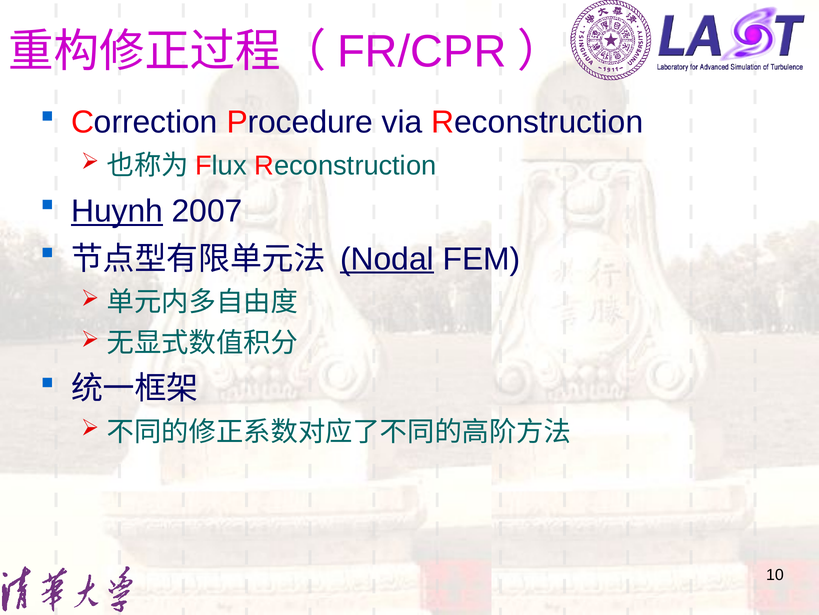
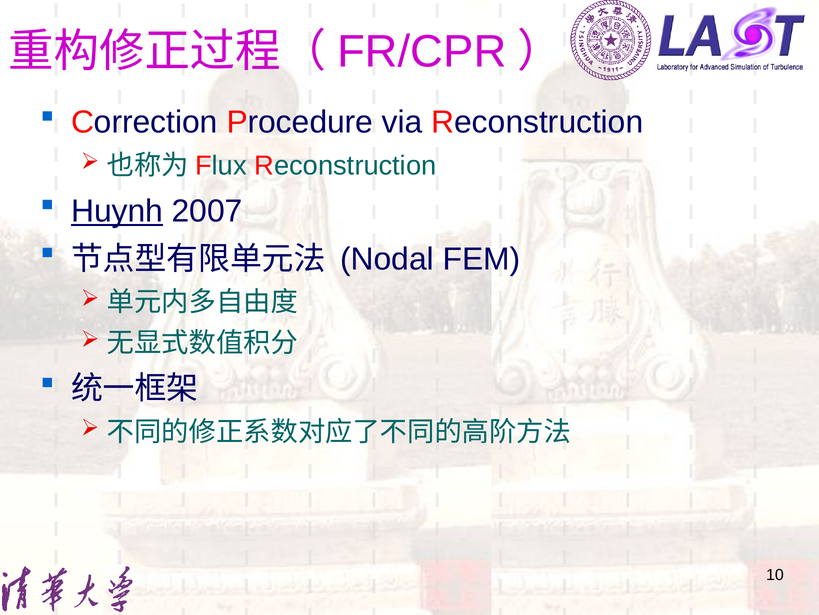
Nodal underline: present -> none
